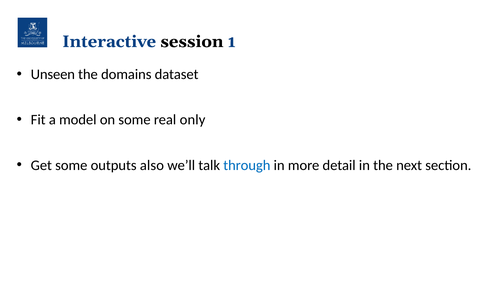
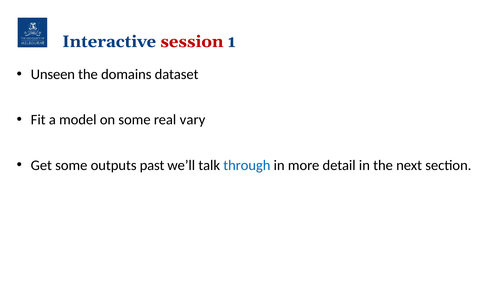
session colour: black -> red
only: only -> vary
also: also -> past
